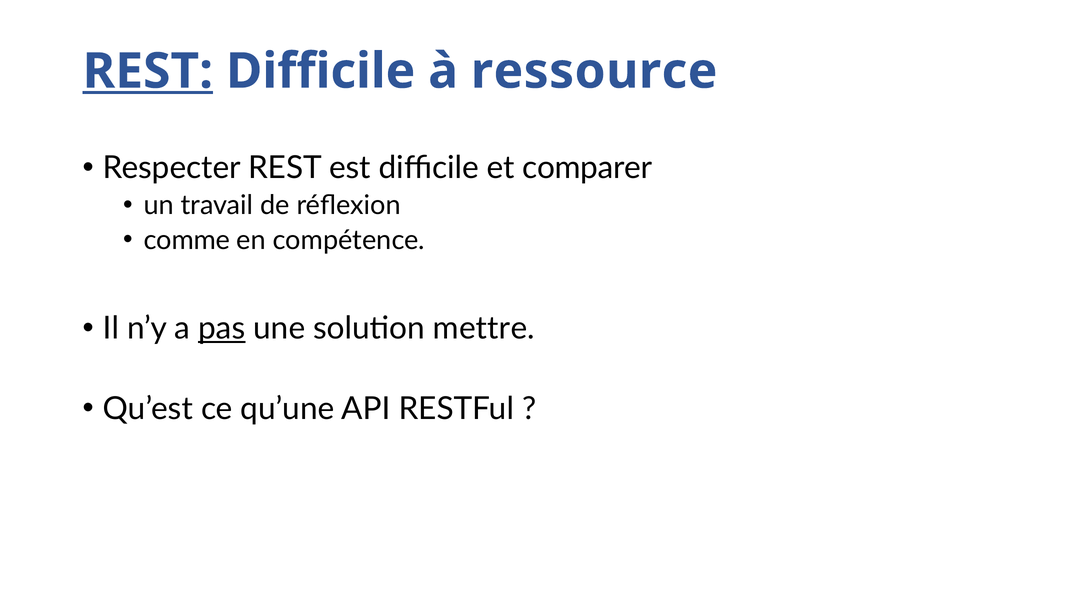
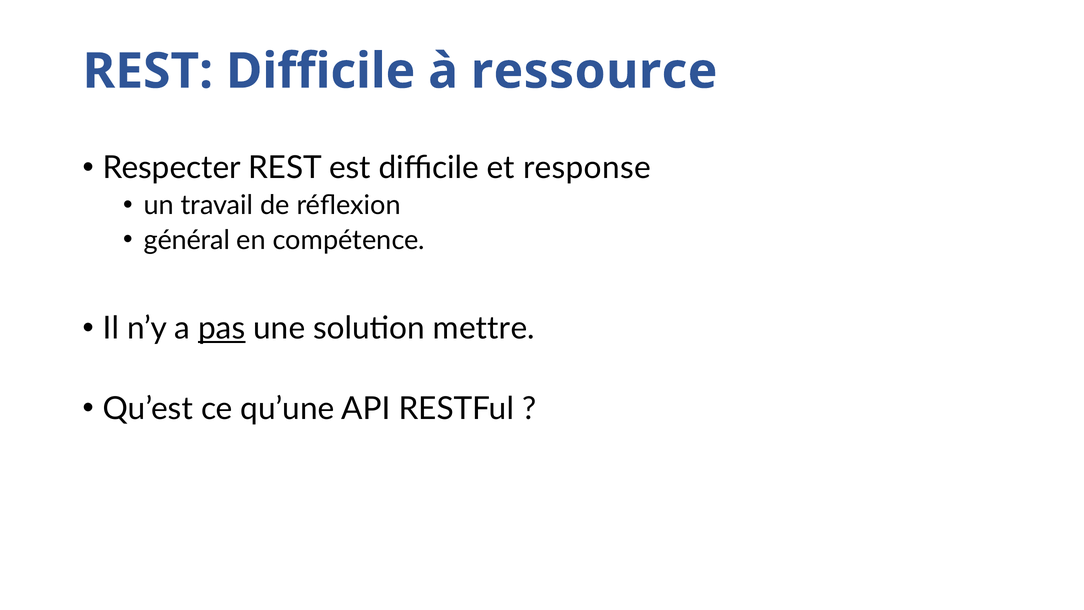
REST at (148, 71) underline: present -> none
comparer: comparer -> response
comme: comme -> général
